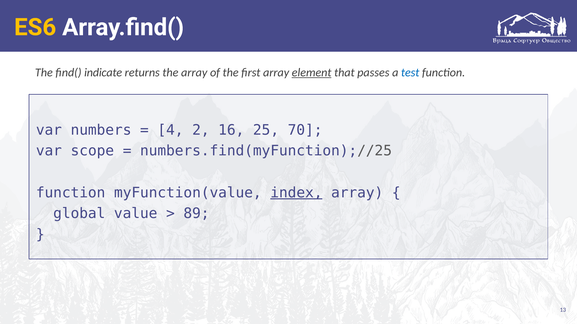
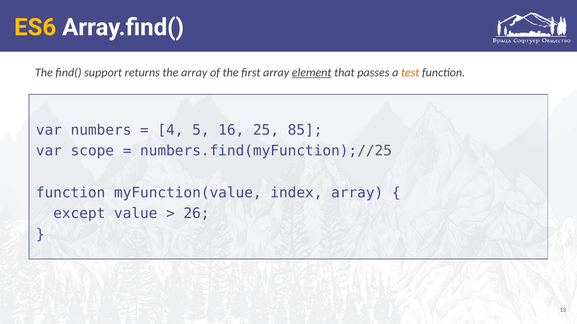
indicate: indicate -> support
test colour: blue -> orange
2: 2 -> 5
70: 70 -> 85
index underline: present -> none
global: global -> except
89: 89 -> 26
